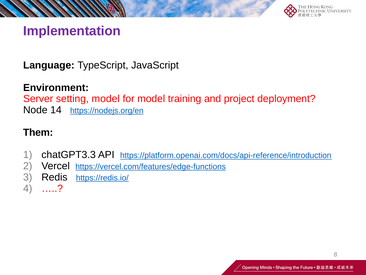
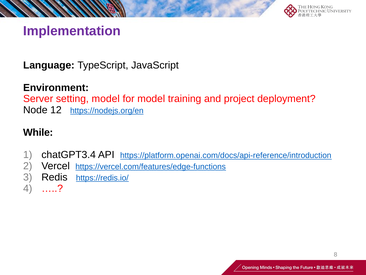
14: 14 -> 12
Them: Them -> While
chatGPT3.3: chatGPT3.3 -> chatGPT3.4
